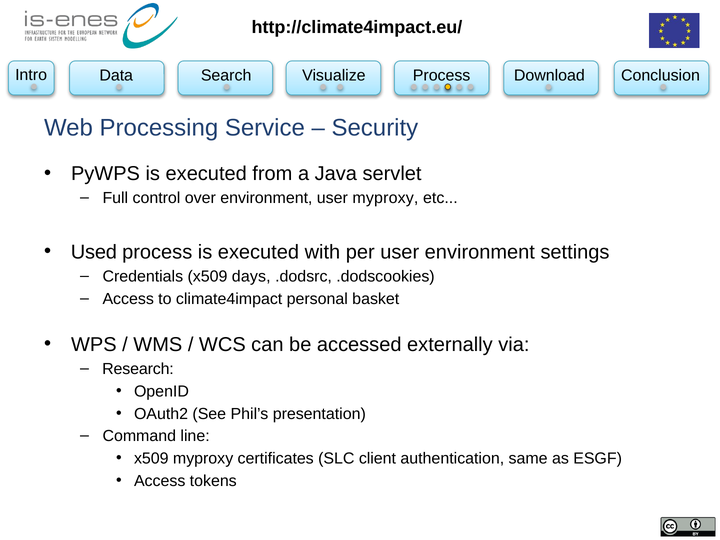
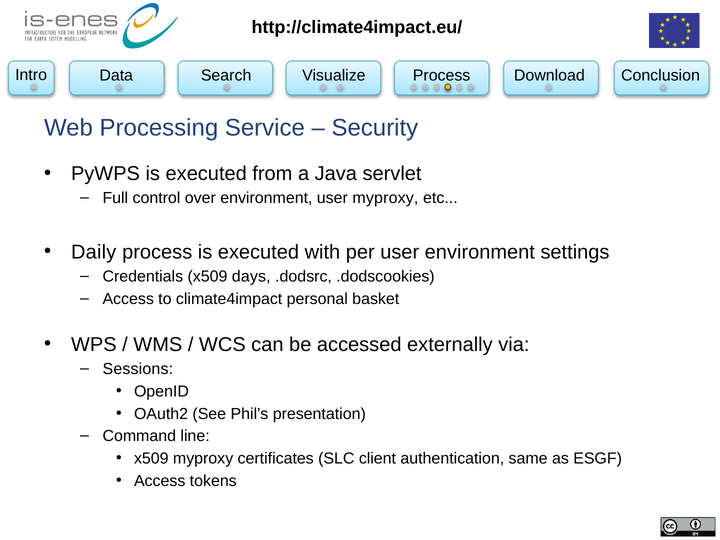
Used: Used -> Daily
Research: Research -> Sessions
